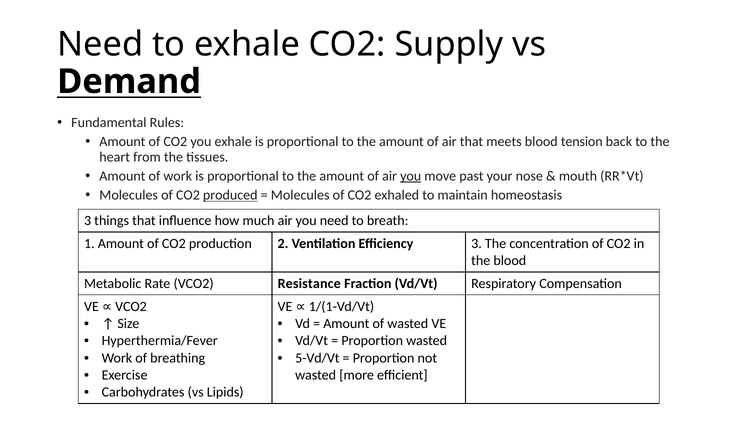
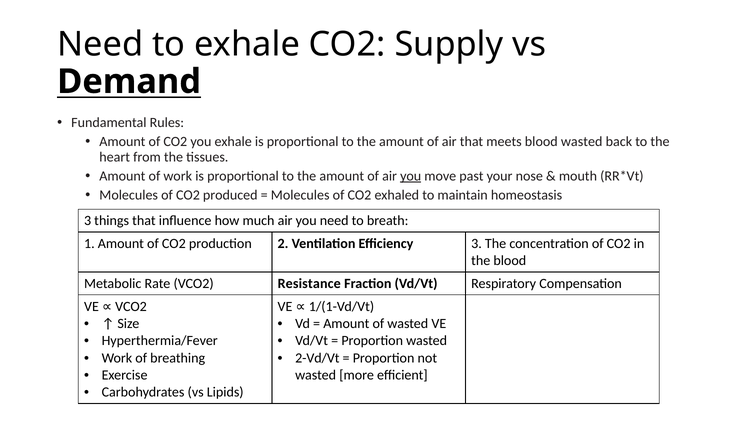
blood tension: tension -> wasted
produced underline: present -> none
5-Vd/Vt: 5-Vd/Vt -> 2-Vd/Vt
